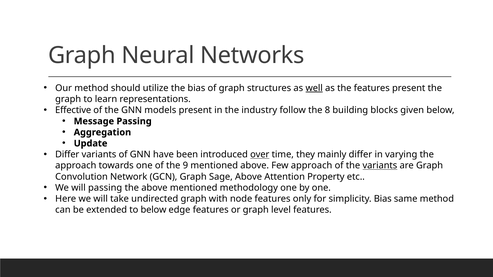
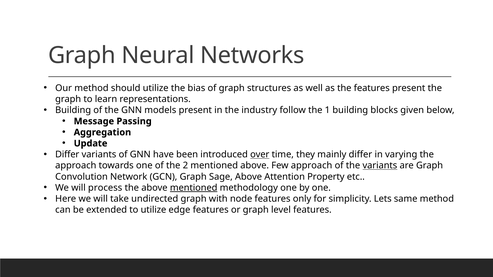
well underline: present -> none
Effective at (73, 110): Effective -> Building
8: 8 -> 1
9: 9 -> 2
will passing: passing -> process
mentioned at (194, 188) underline: none -> present
simplicity Bias: Bias -> Lets
to below: below -> utilize
